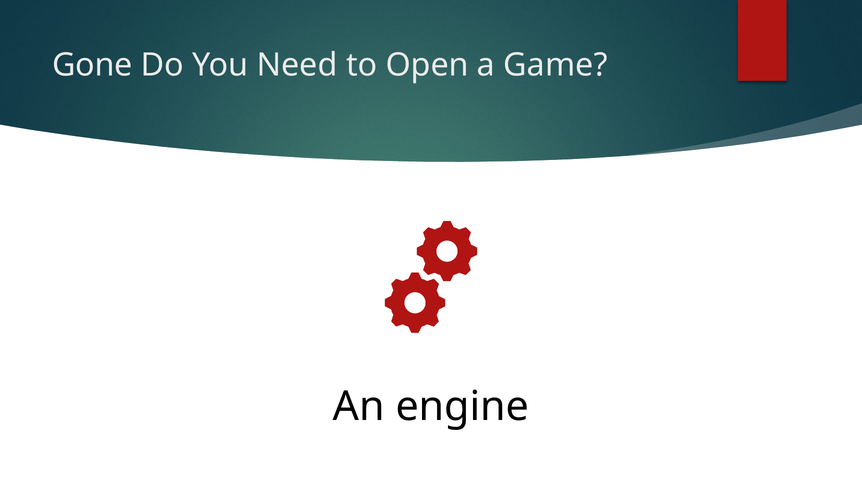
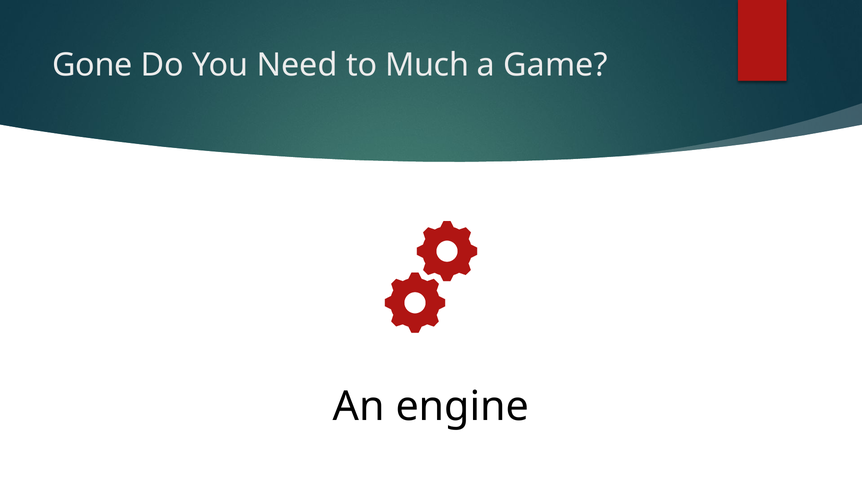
Open: Open -> Much
